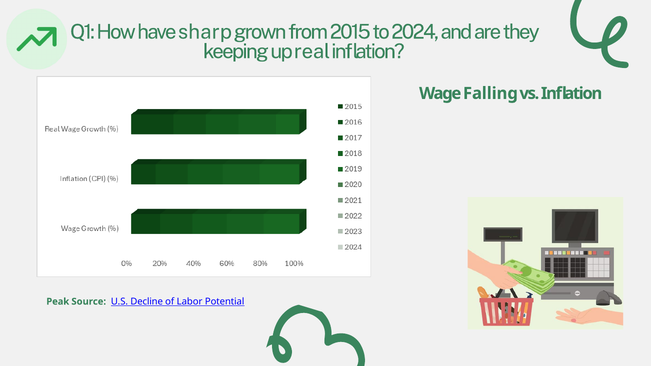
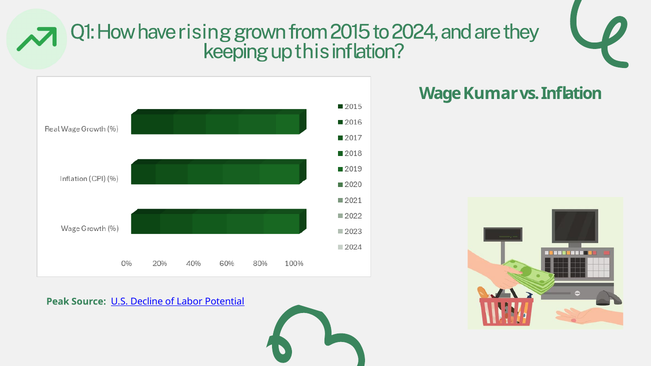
sharp: sharp -> rising
real: real -> this
Falling: Falling -> Kumar
